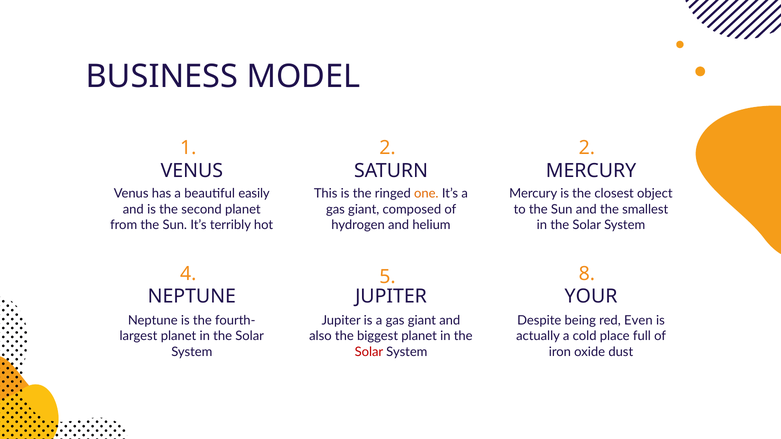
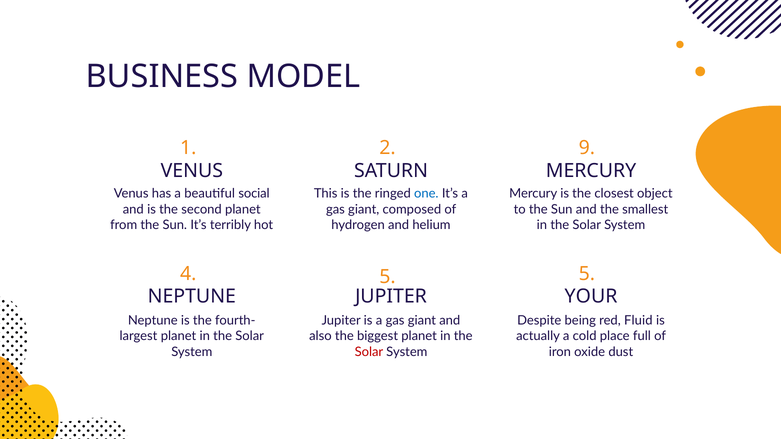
1 2: 2 -> 9
easily: easily -> social
one colour: orange -> blue
4 8: 8 -> 5
Even: Even -> Fluid
